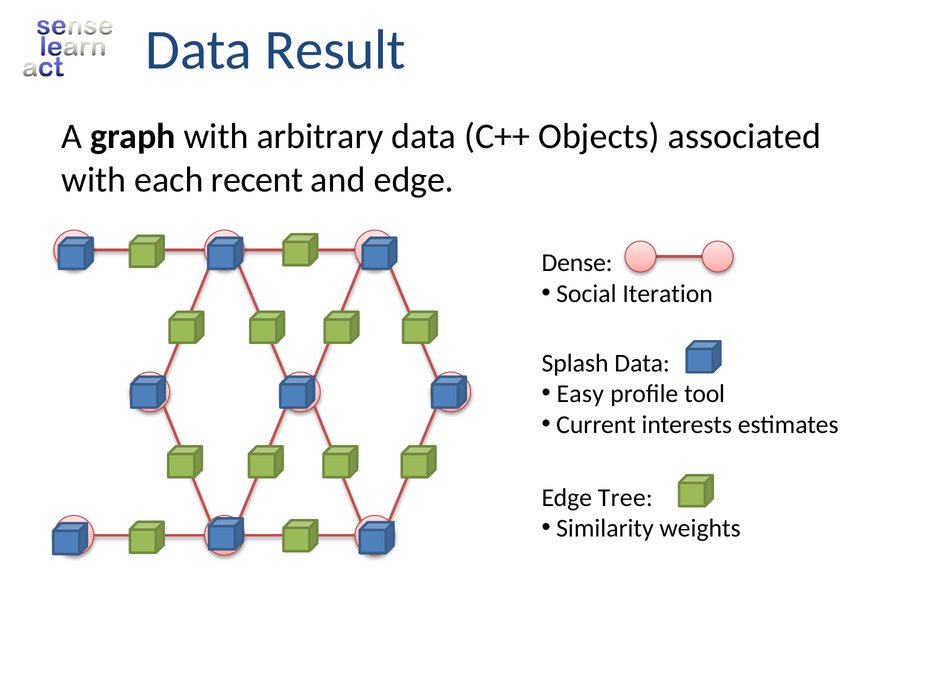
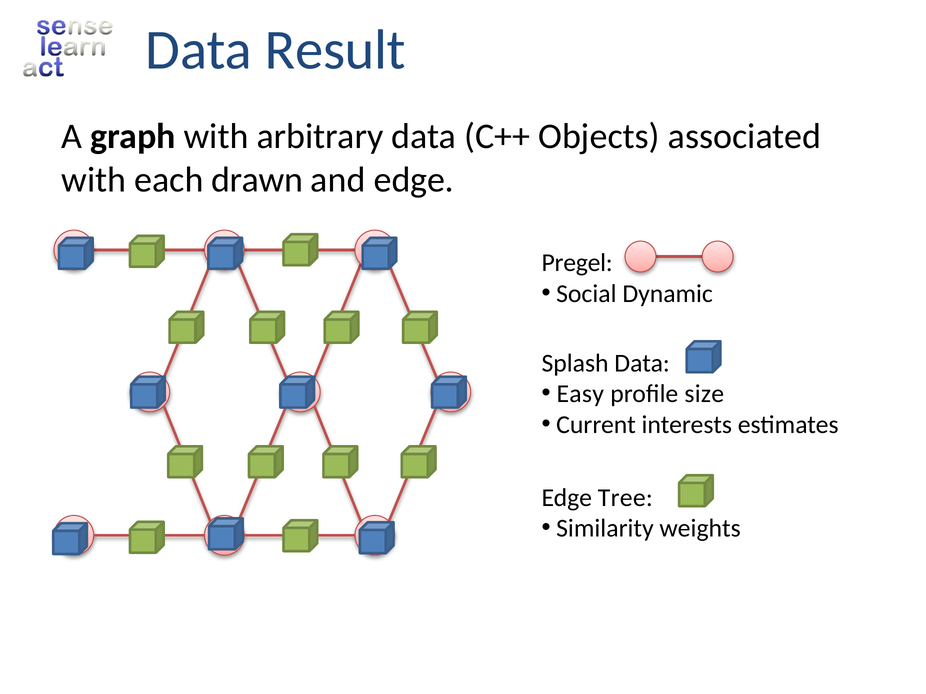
recent: recent -> drawn
Dense: Dense -> Pregel
Iteration: Iteration -> Dynamic
tool: tool -> size
